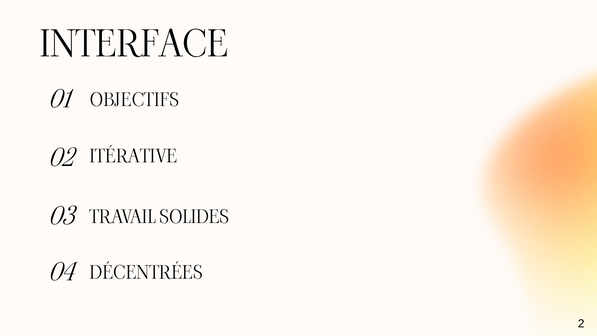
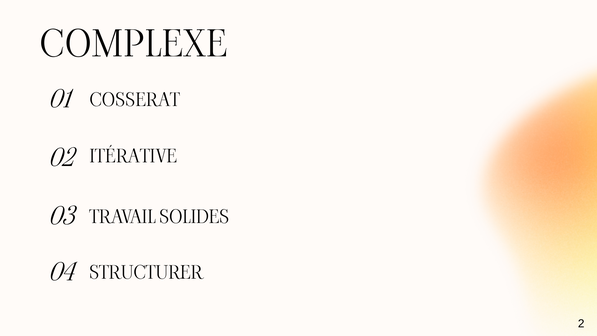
INTERFACE: INTERFACE -> COMPLEXE
OBJECTIFS: OBJECTIFS -> COSSERAT
DÉCENTRÉES: DÉCENTRÉES -> STRUCTURER
